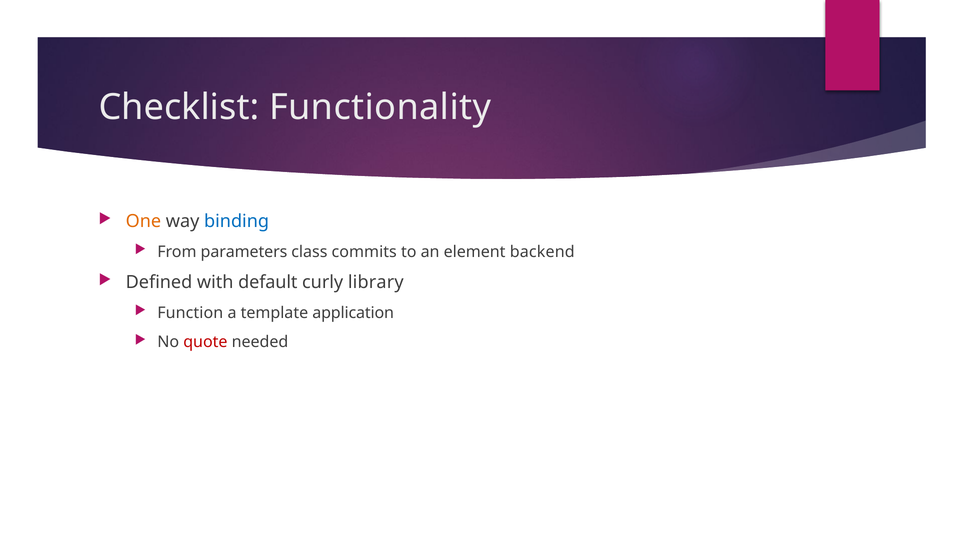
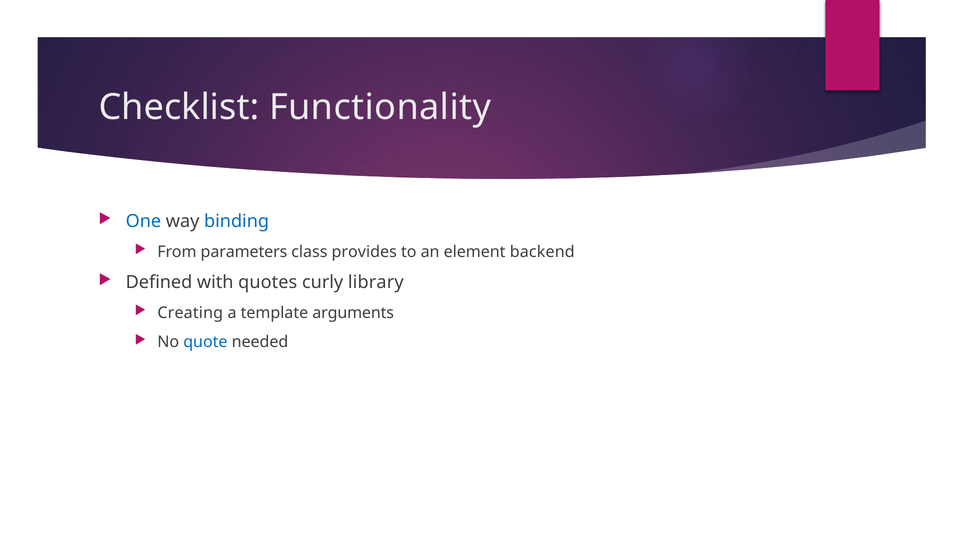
One colour: orange -> blue
commits: commits -> provides
default: default -> quotes
Function: Function -> Creating
application: application -> arguments
quote colour: red -> blue
